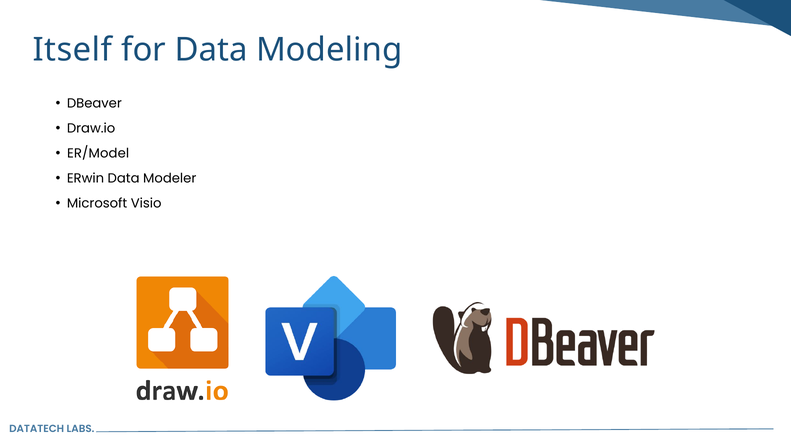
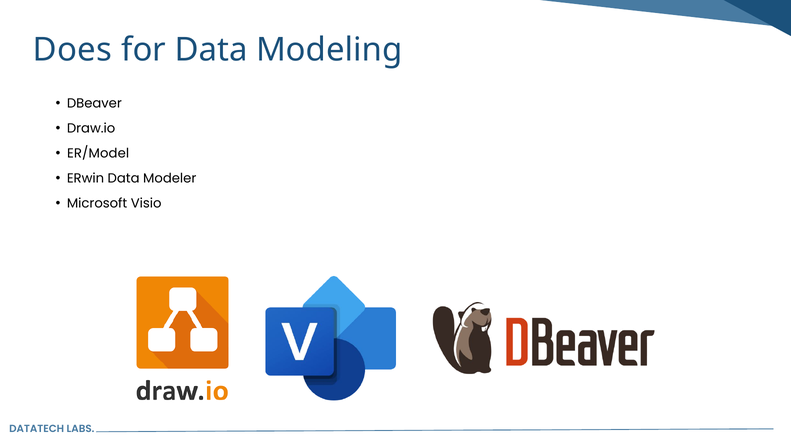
Itself: Itself -> Does
